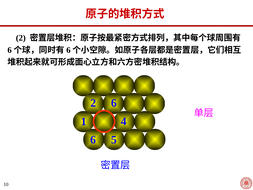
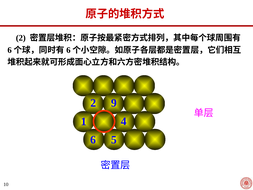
2 6: 6 -> 9
